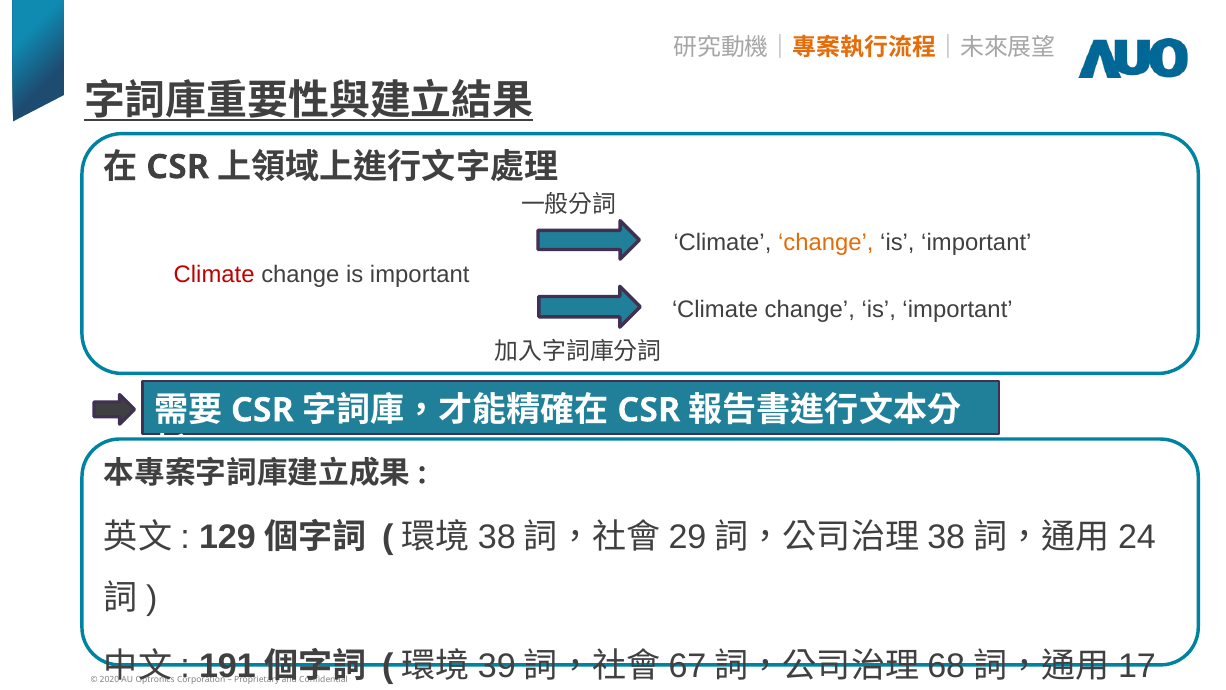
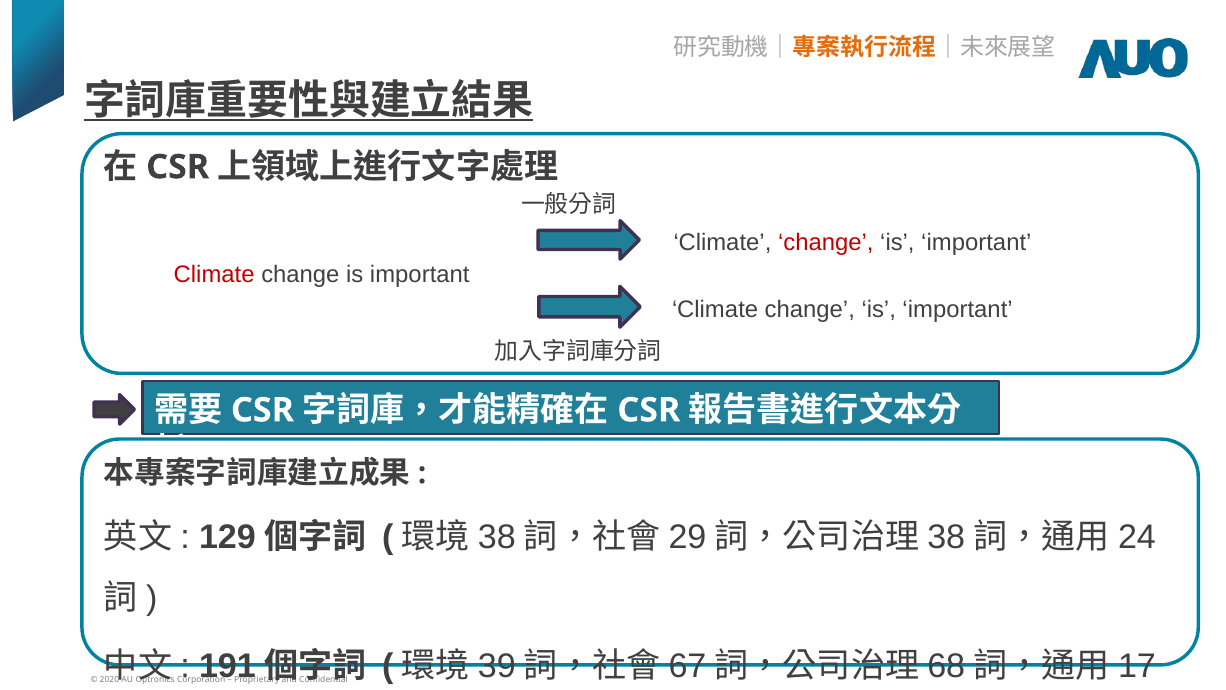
change at (826, 242) colour: orange -> red
